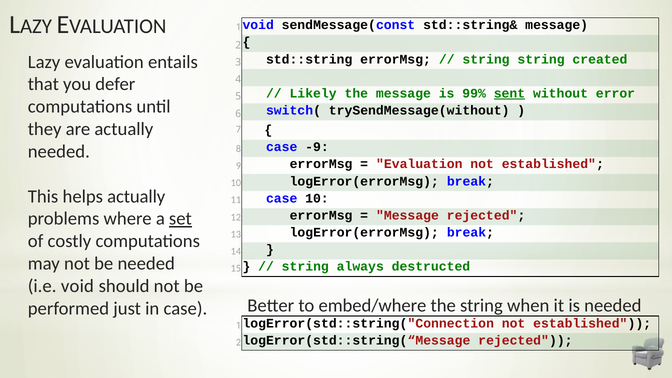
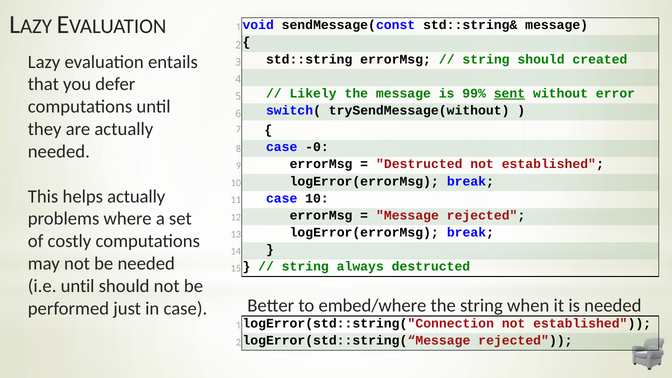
string string: string -> should
-9: -9 -> -0
Evaluation at (419, 164): Evaluation -> Destructed
set underline: present -> none
i.e void: void -> until
